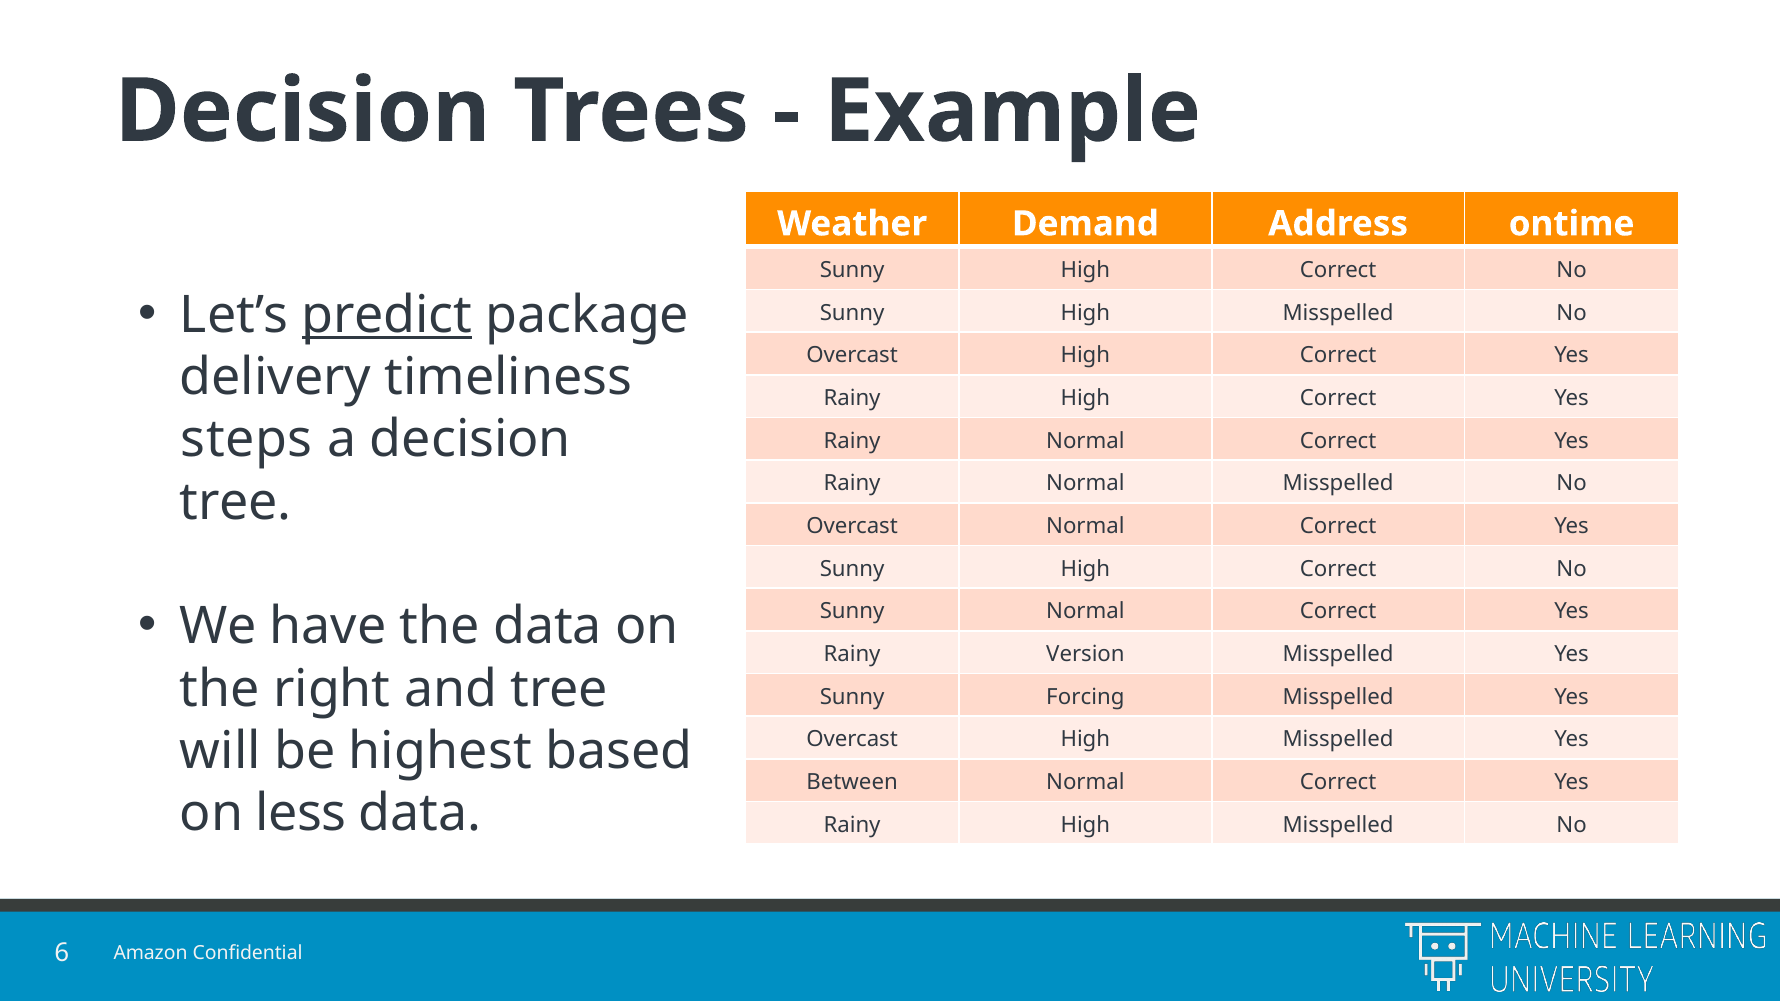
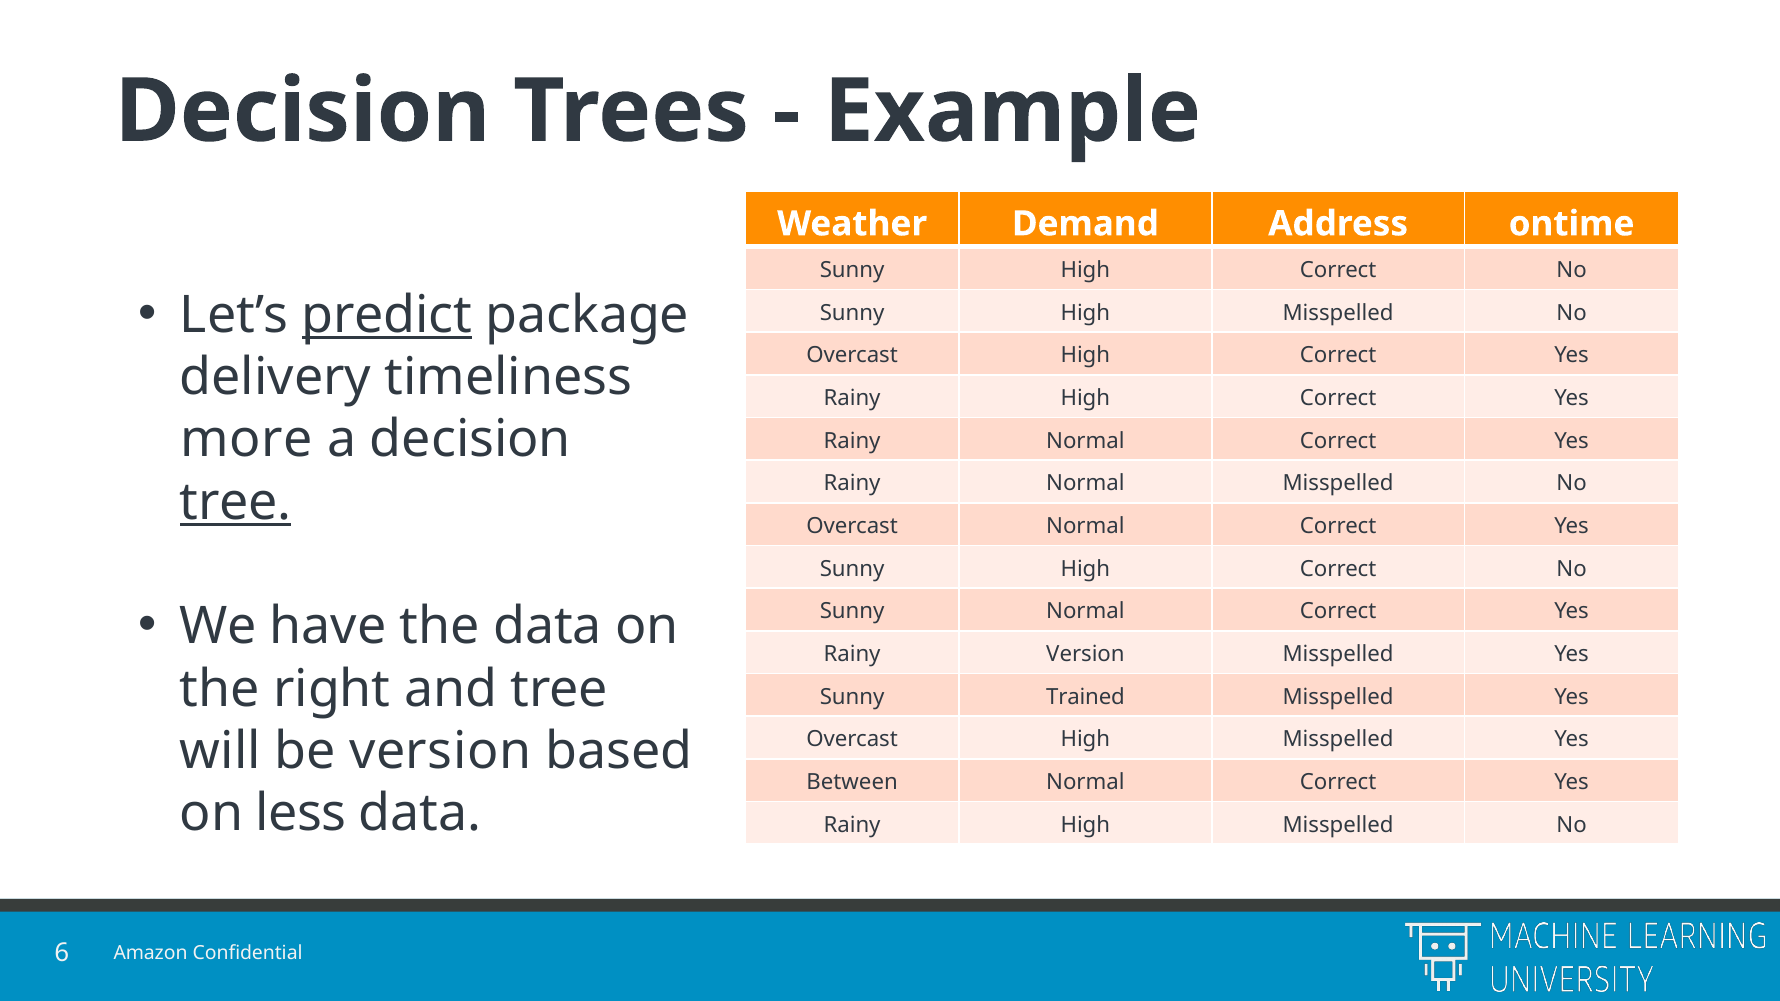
steps: steps -> more
tree at (236, 502) underline: none -> present
Forcing: Forcing -> Trained
be highest: highest -> version
